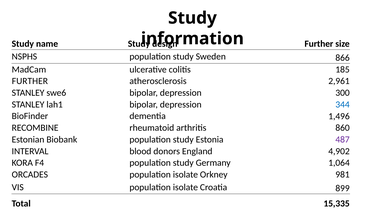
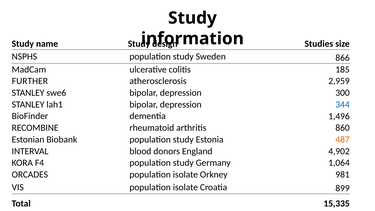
Further at (319, 44): Further -> Studies
2,961: 2,961 -> 2,959
487 colour: purple -> orange
